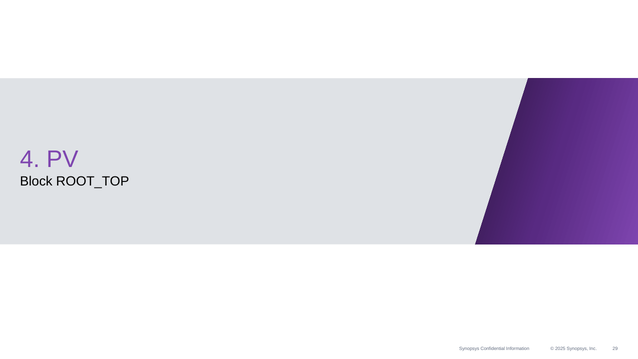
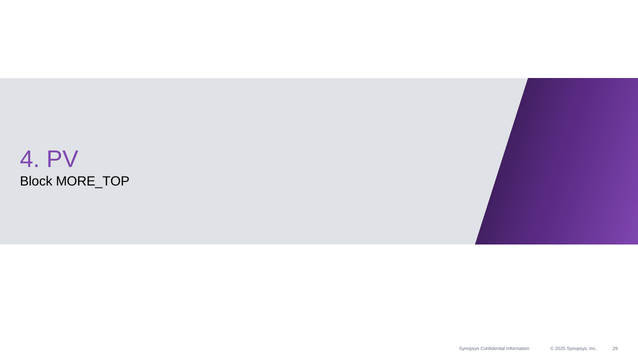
ROOT_TOP: ROOT_TOP -> MORE_TOP
